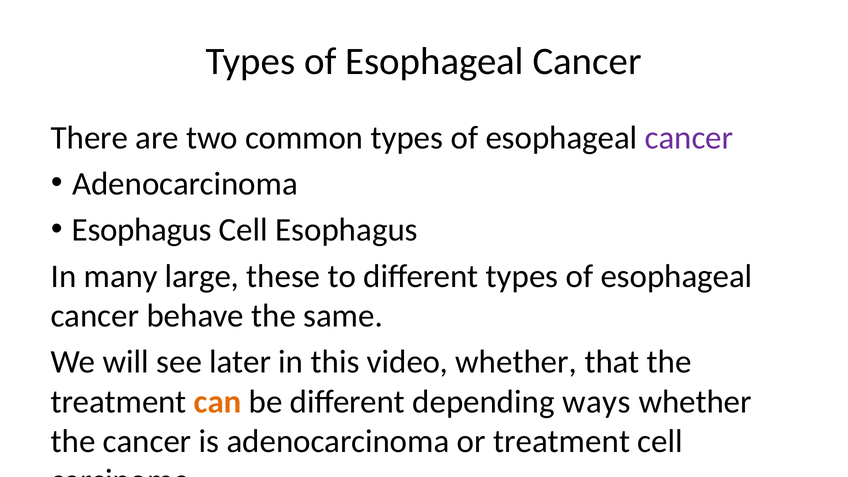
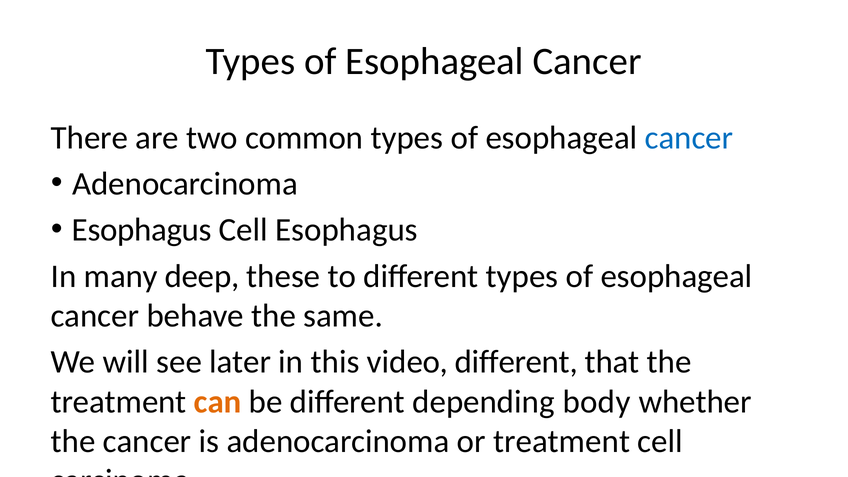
cancer at (689, 138) colour: purple -> blue
large: large -> deep
video whether: whether -> different
ways: ways -> body
